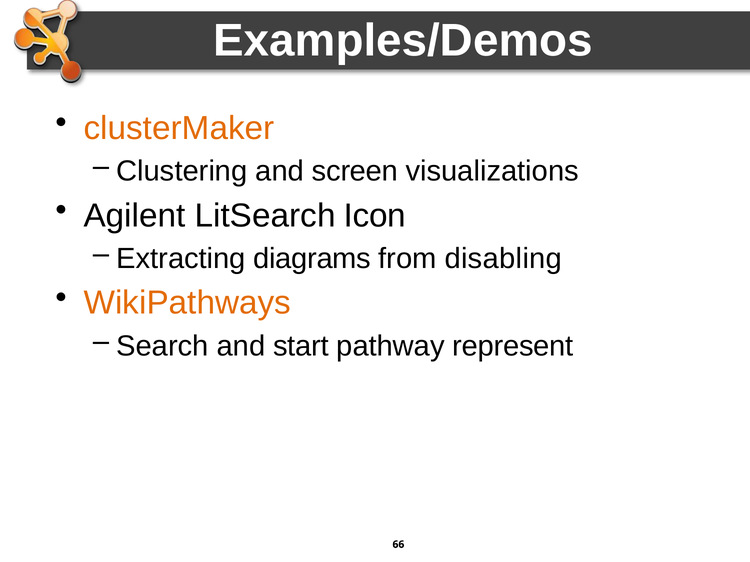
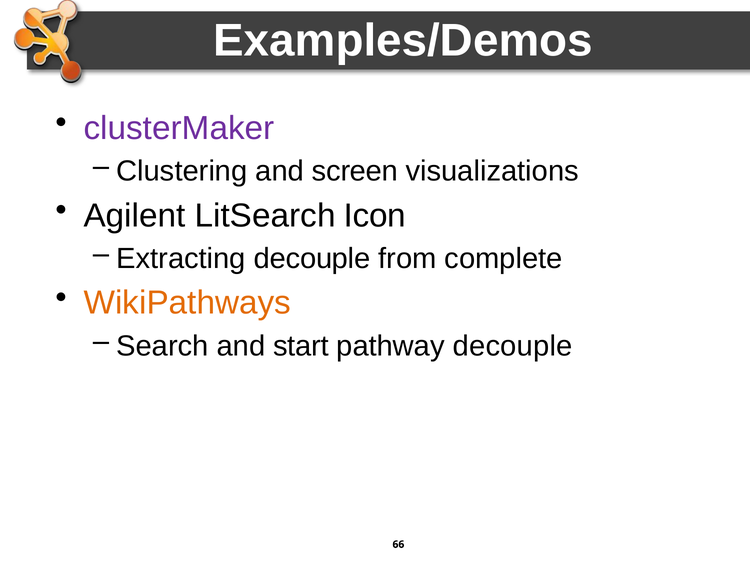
clusterMaker colour: orange -> purple
Extracting diagrams: diagrams -> decouple
disabling: disabling -> complete
pathway represent: represent -> decouple
